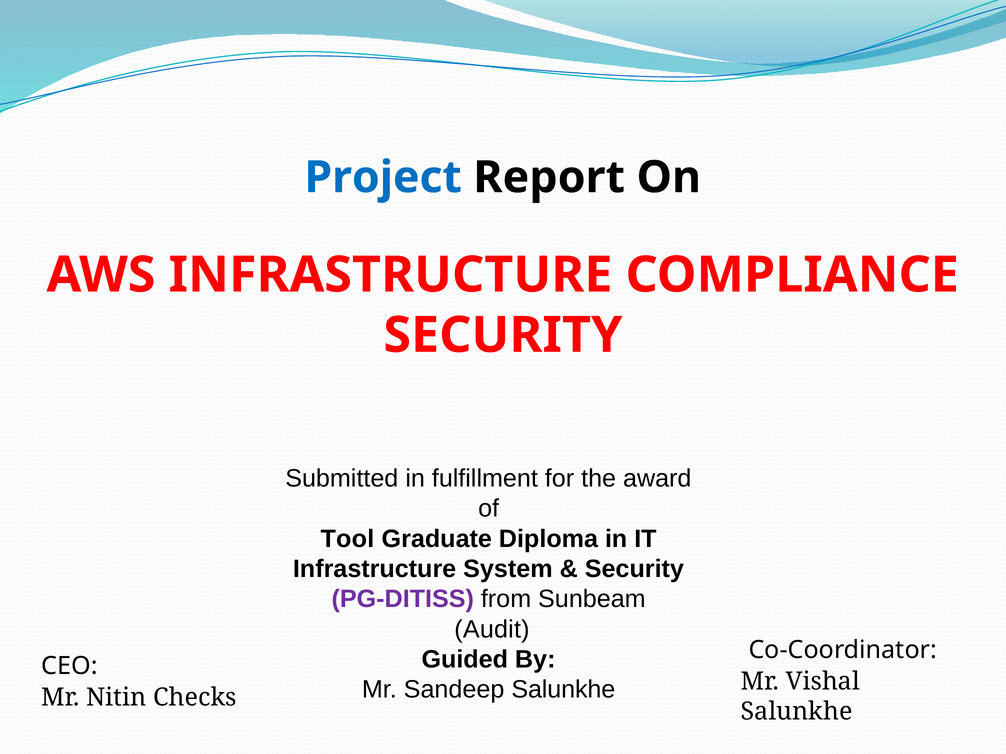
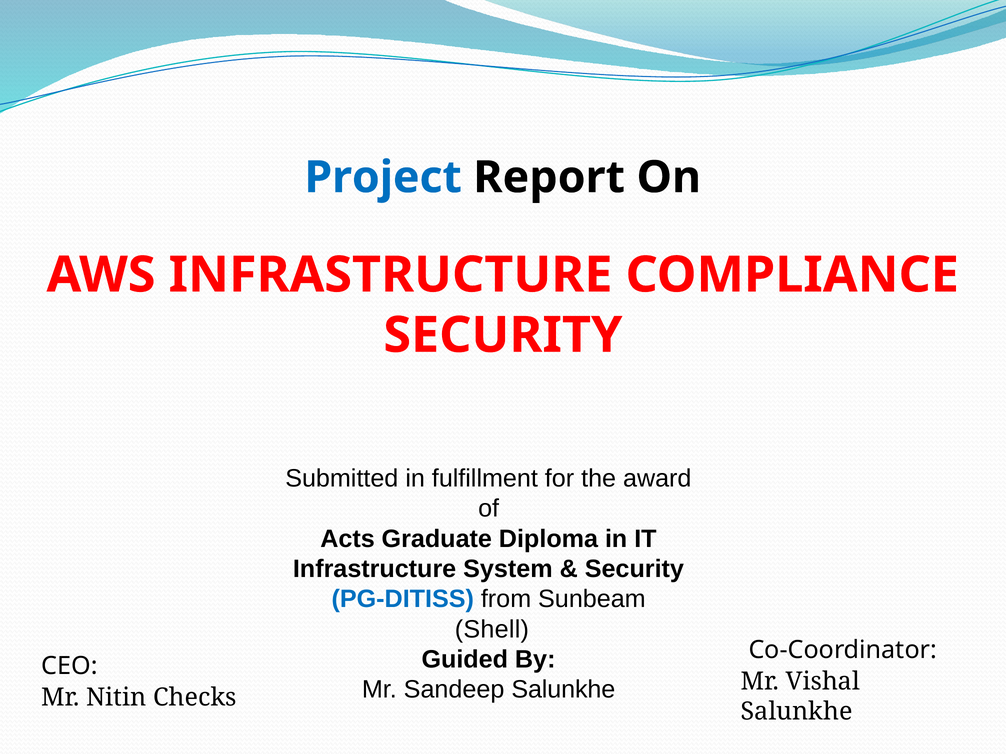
Tool: Tool -> Acts
PG-DITISS colour: purple -> blue
Audit: Audit -> Shell
